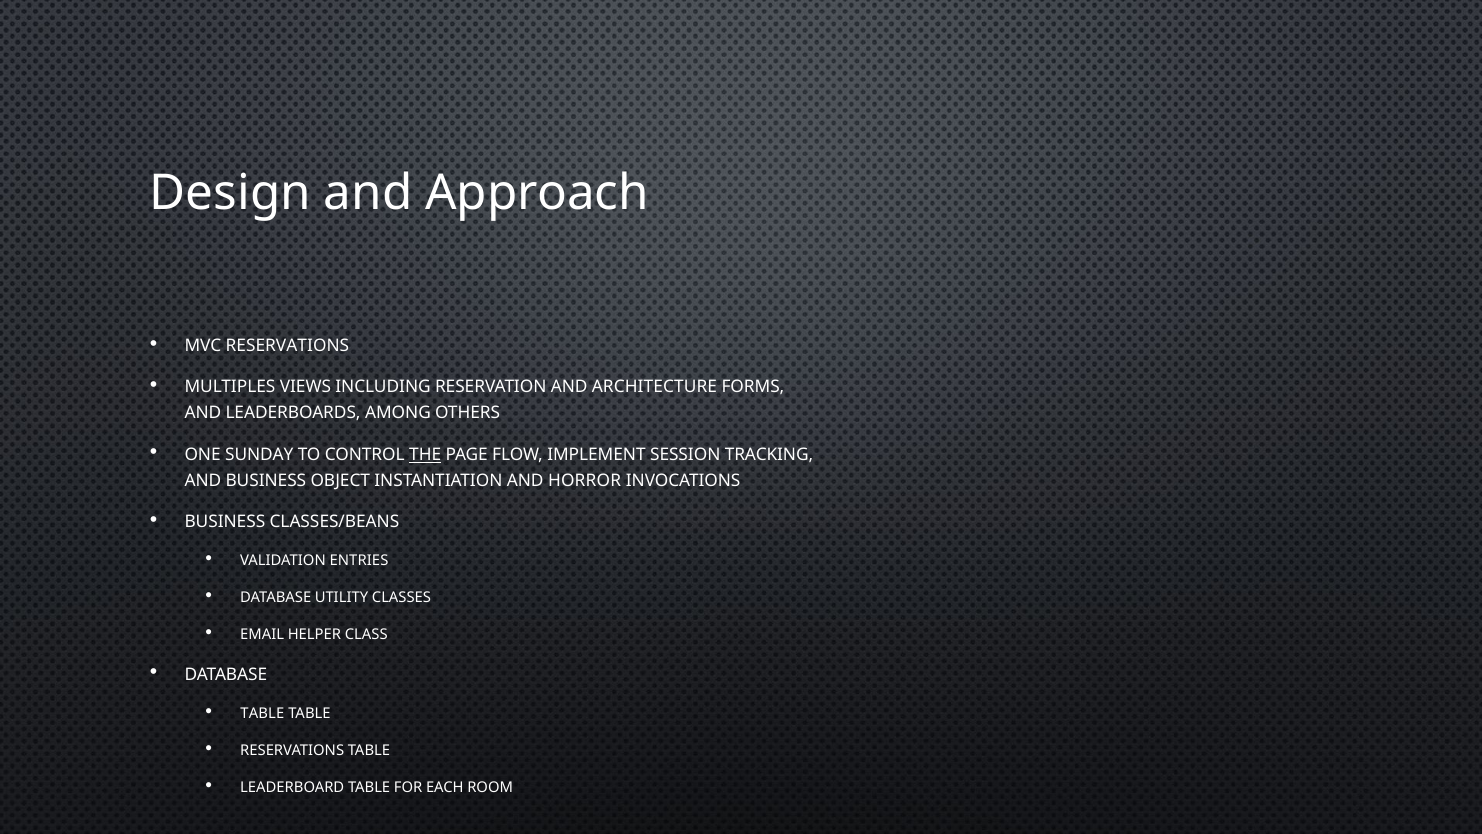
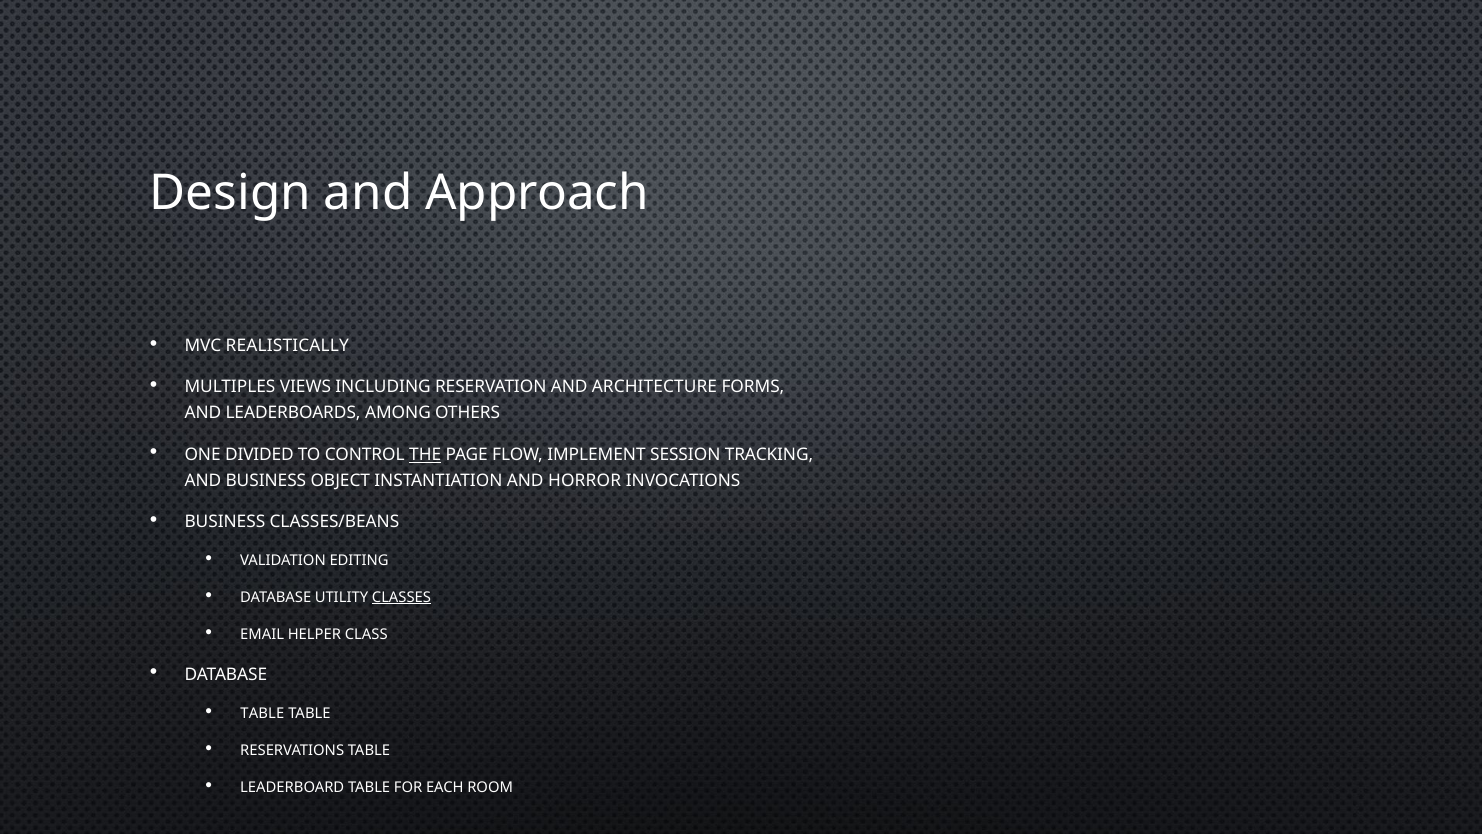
MVC RESERVATIONS: RESERVATIONS -> REALISTICALLY
SUNDAY: SUNDAY -> DIVIDED
ENTRIES: ENTRIES -> EDITING
CLASSES underline: none -> present
